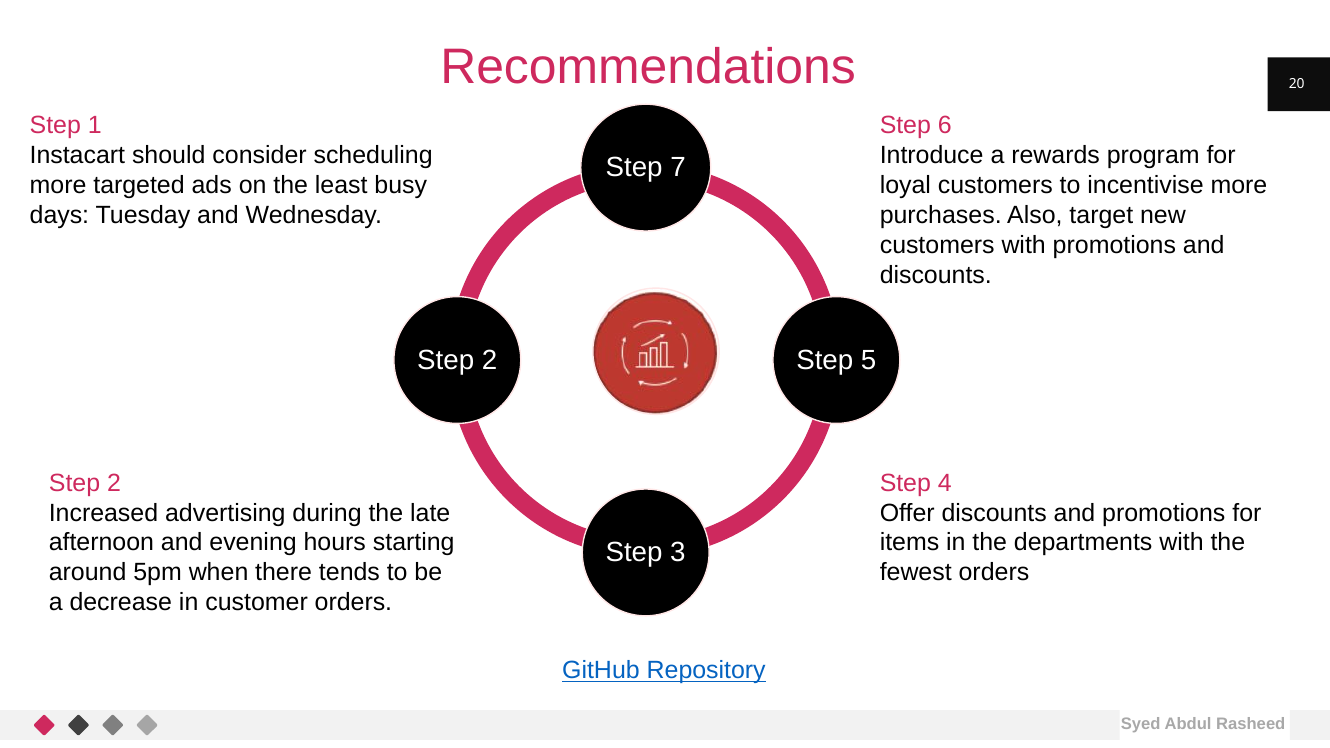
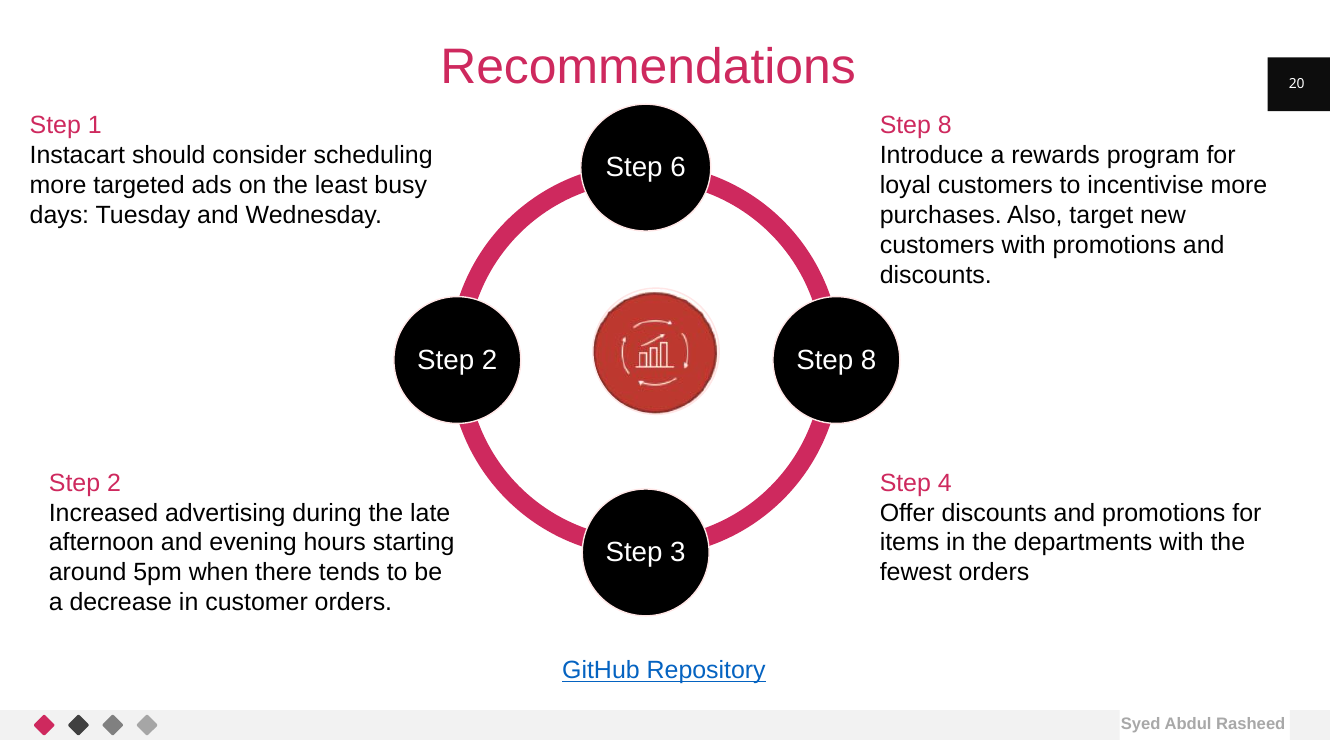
6 at (945, 126): 6 -> 8
7: 7 -> 6
5 at (869, 360): 5 -> 8
